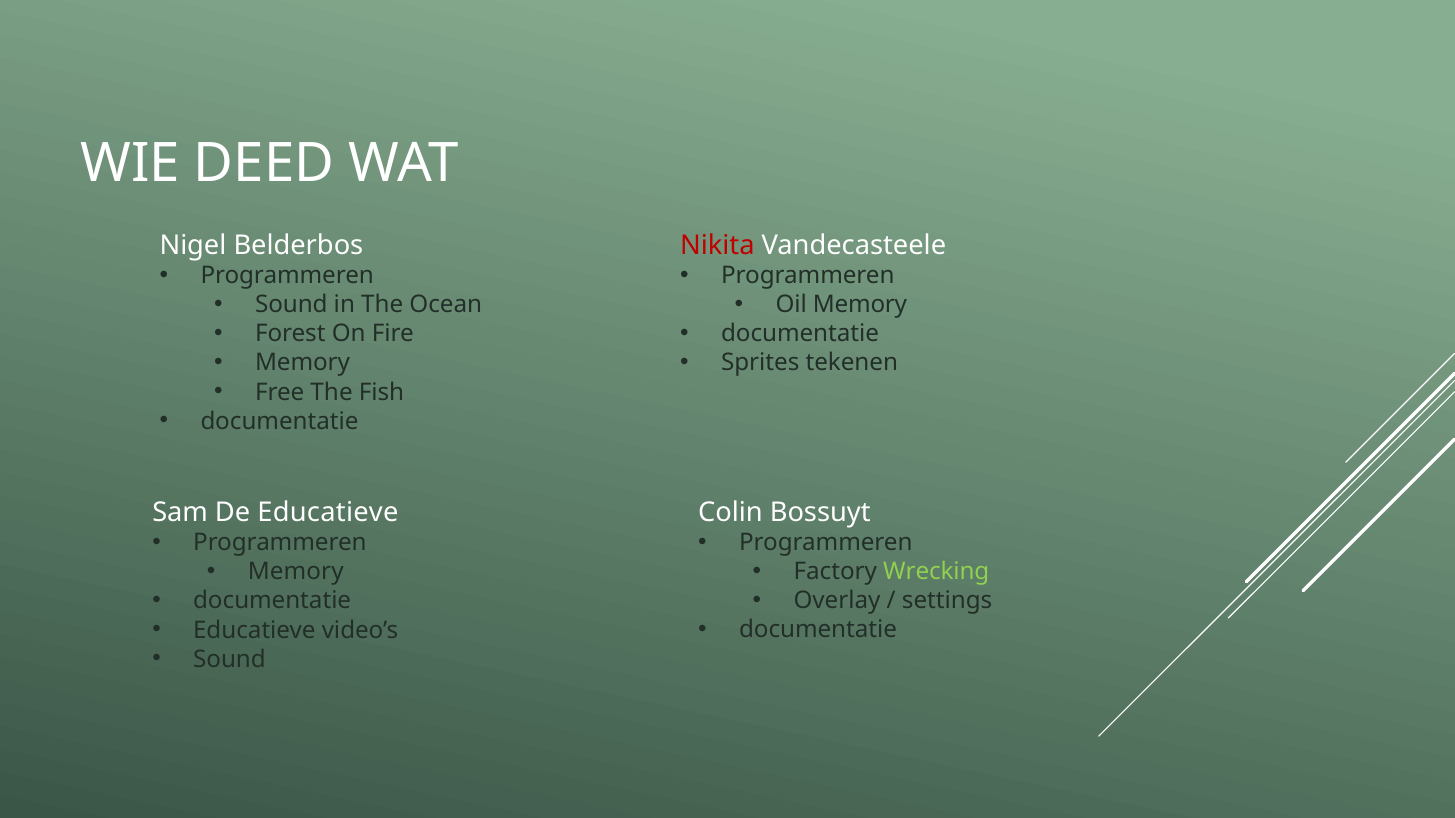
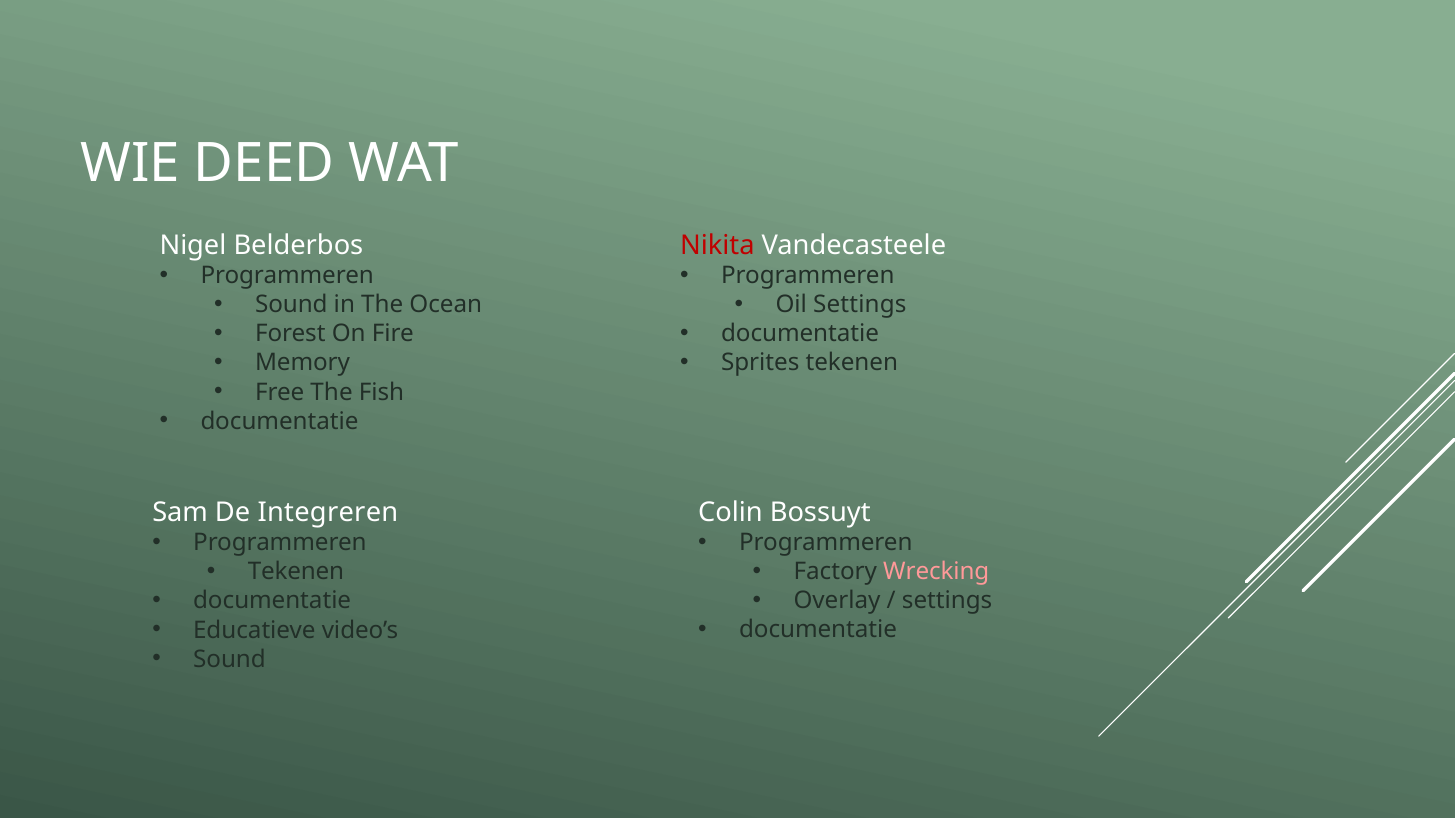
Oil Memory: Memory -> Settings
De Educatieve: Educatieve -> Integreren
Wrecking colour: light green -> pink
Memory at (296, 572): Memory -> Tekenen
